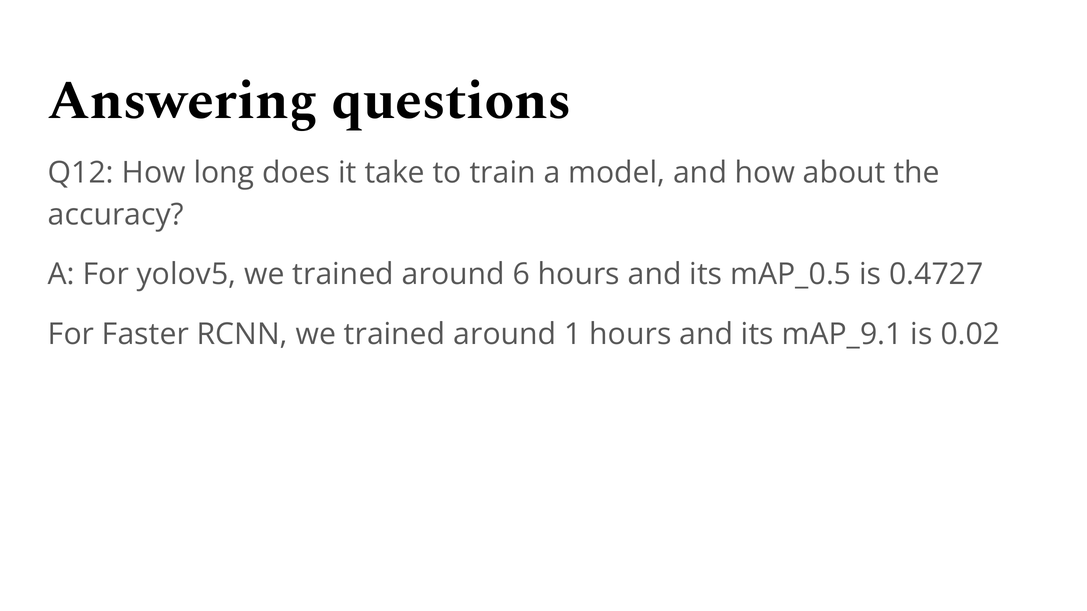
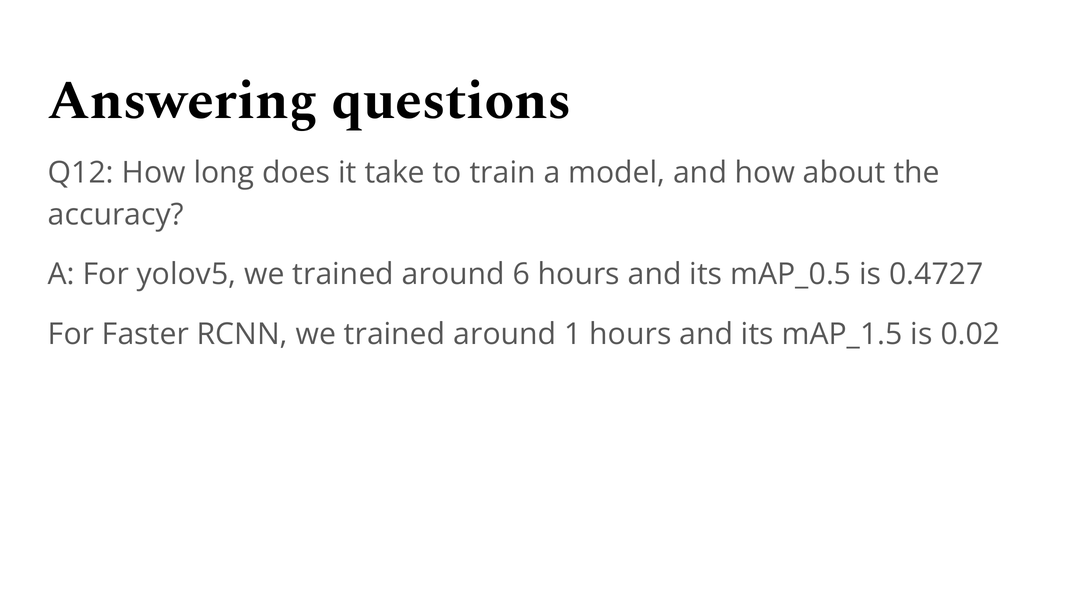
mAP_9.1: mAP_9.1 -> mAP_1.5
